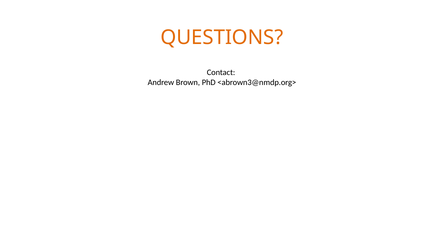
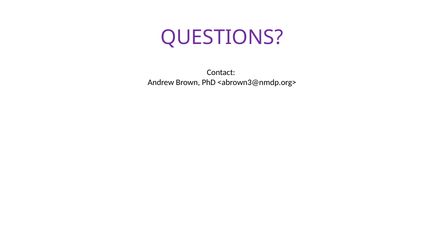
QUESTIONS colour: orange -> purple
